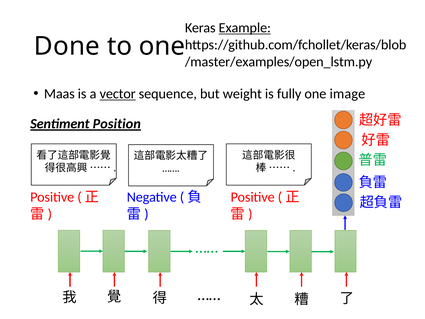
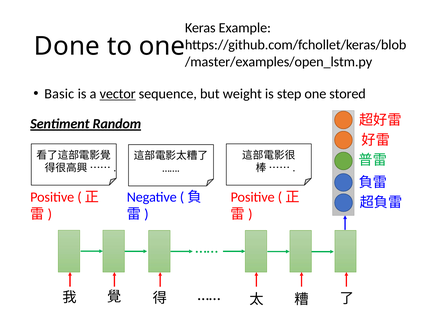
Example underline: present -> none
Maas: Maas -> Basic
fully: fully -> step
image: image -> stored
Position: Position -> Random
